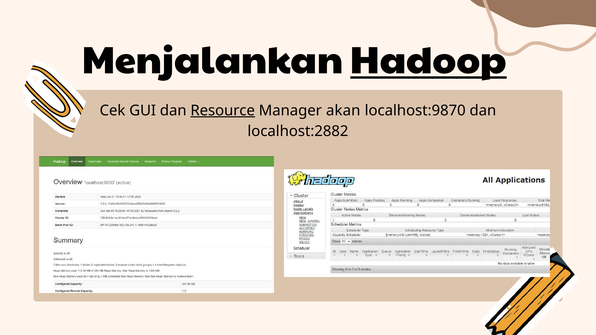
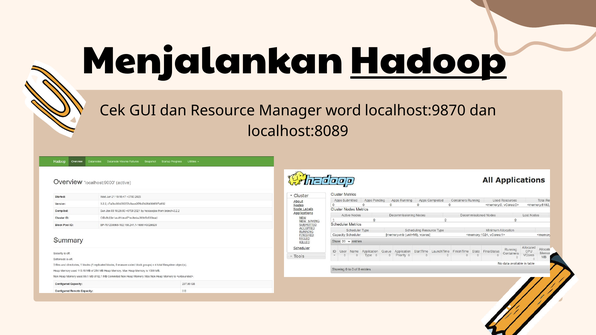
Resource underline: present -> none
akan: akan -> word
localhost:2882: localhost:2882 -> localhost:8089
